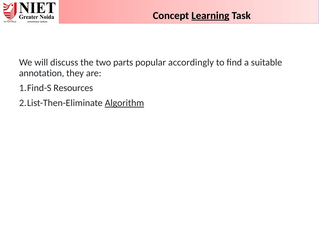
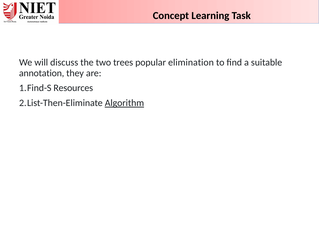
Learning underline: present -> none
parts: parts -> trees
accordingly: accordingly -> elimination
